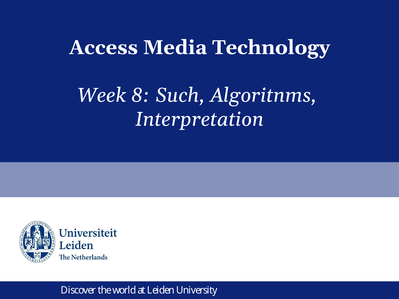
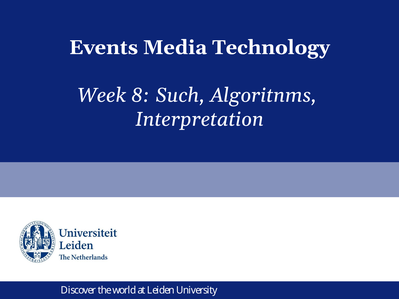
Access: Access -> Events
